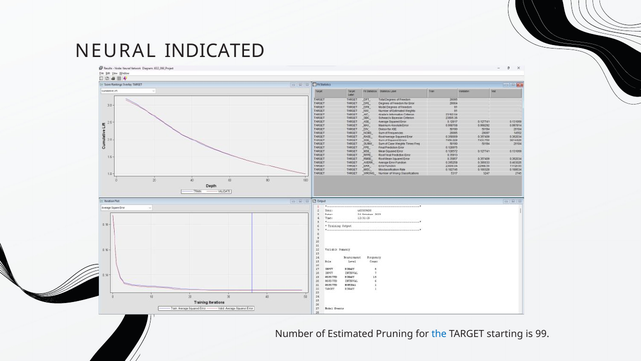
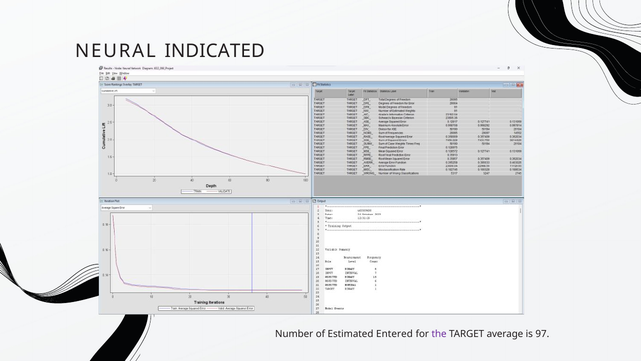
Pruning: Pruning -> Entered
the colour: blue -> purple
starting: starting -> average
99: 99 -> 97
